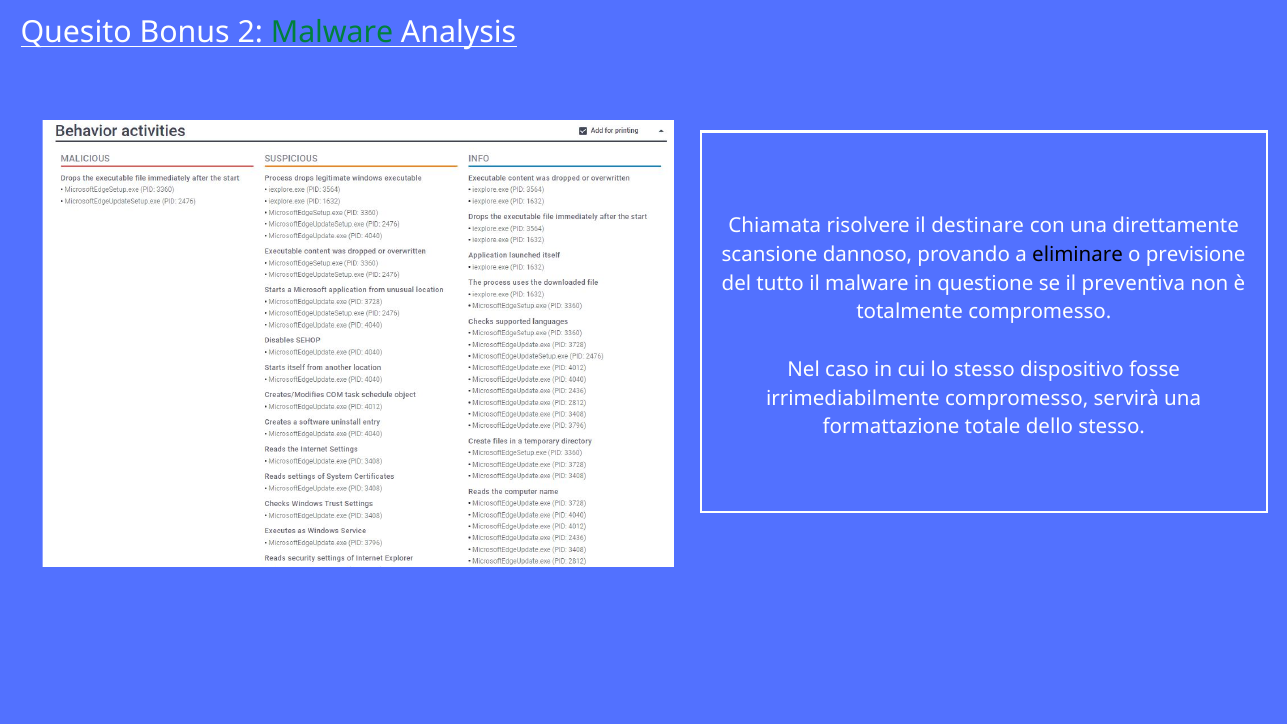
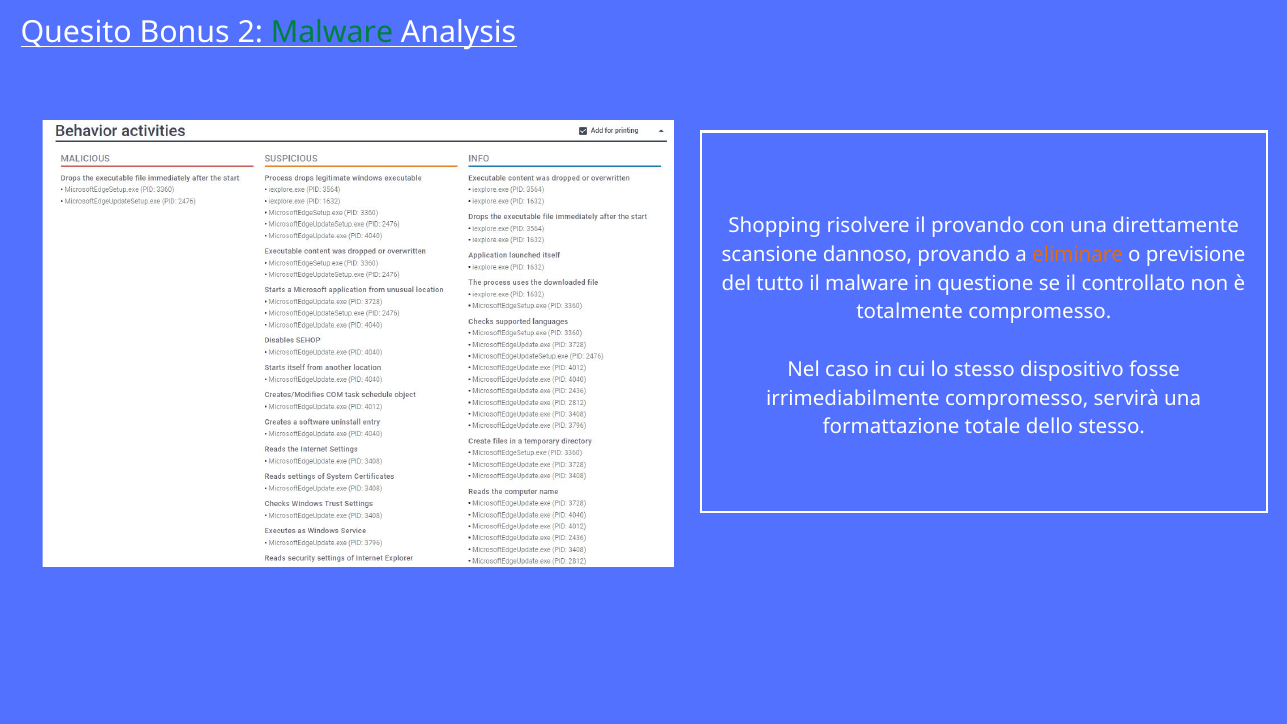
Chiamata: Chiamata -> Shopping
il destinare: destinare -> provando
eliminare colour: black -> orange
preventiva: preventiva -> controllato
